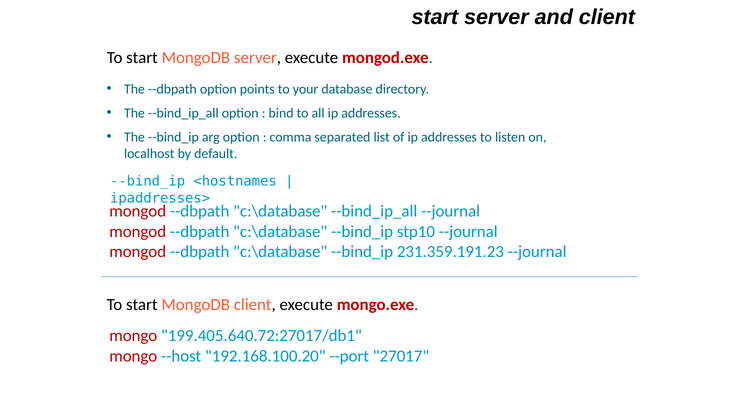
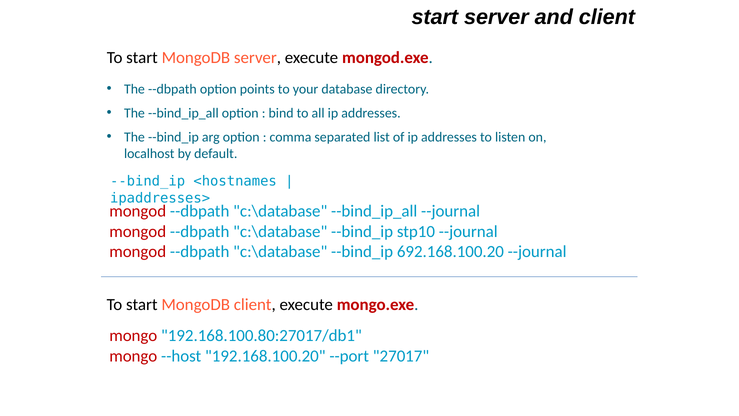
231.359.191.23: 231.359.191.23 -> 692.168.100.20
199.405.640.72:27017/db1: 199.405.640.72:27017/db1 -> 192.168.100.80:27017/db1
